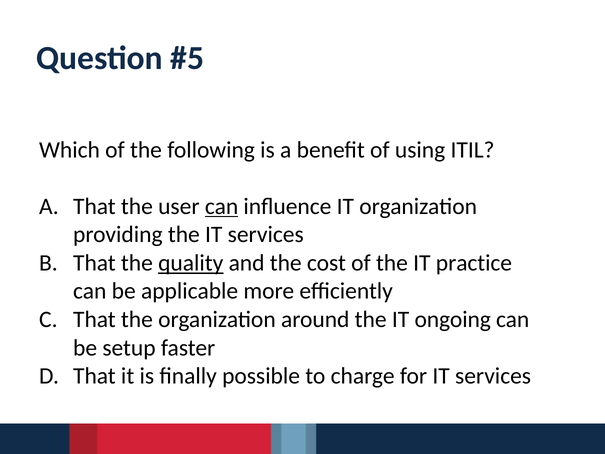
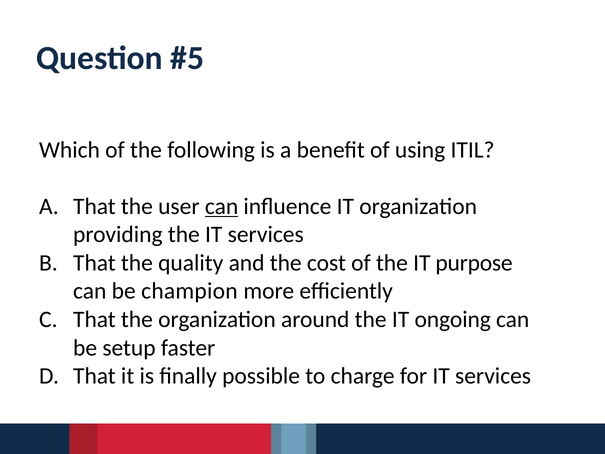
quality underline: present -> none
practice: practice -> purpose
applicable: applicable -> champion
